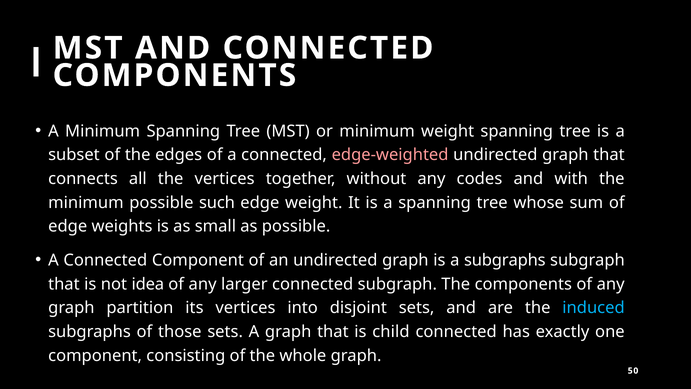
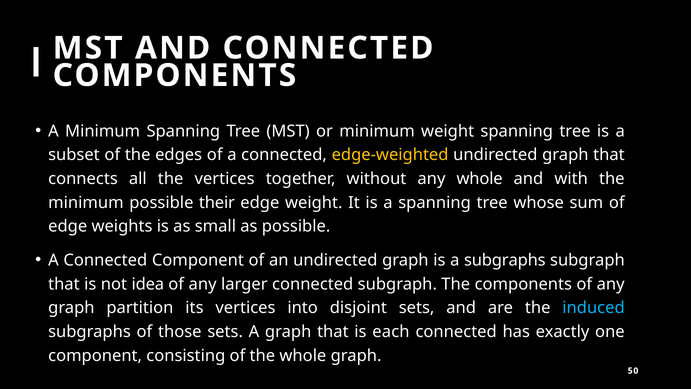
edge-weighted colour: pink -> yellow
any codes: codes -> whole
such: such -> their
child: child -> each
